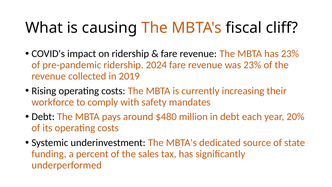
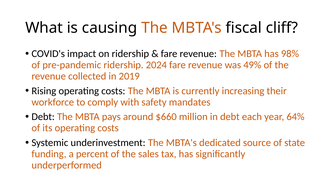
has 23%: 23% -> 98%
was 23%: 23% -> 49%
$480: $480 -> $660
20%: 20% -> 64%
